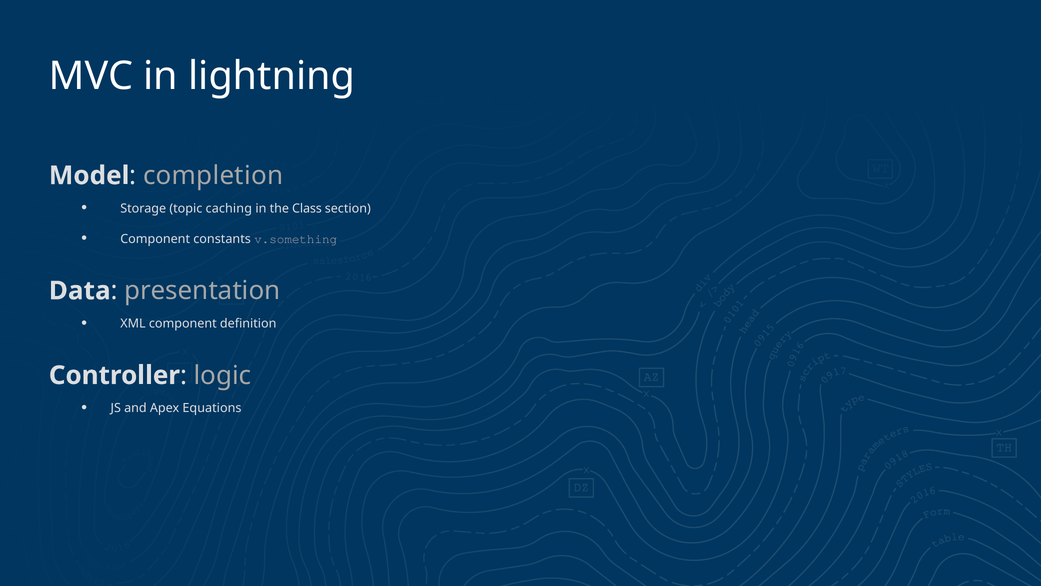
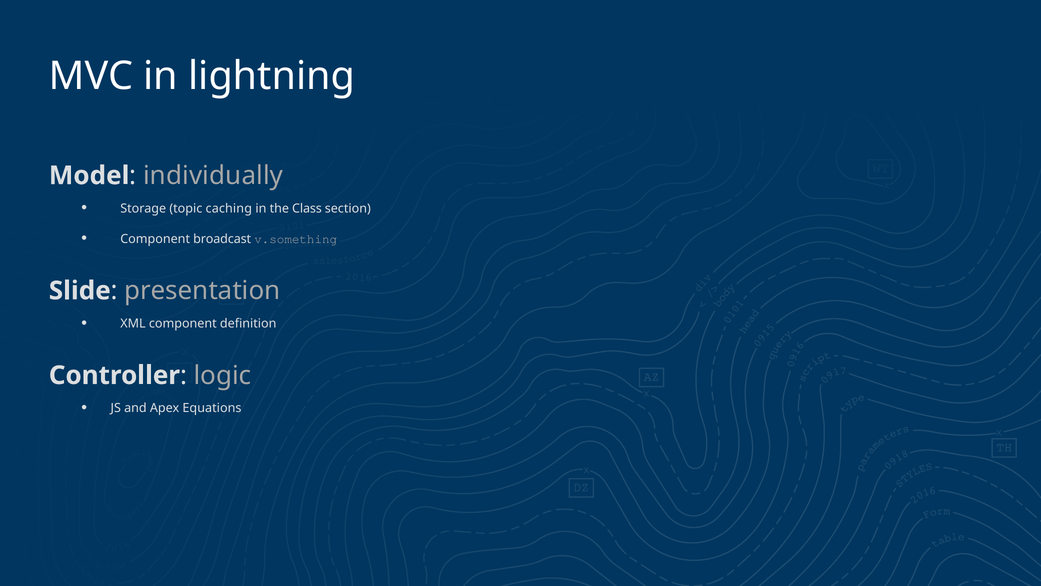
completion: completion -> individually
constants: constants -> broadcast
Data: Data -> Slide
